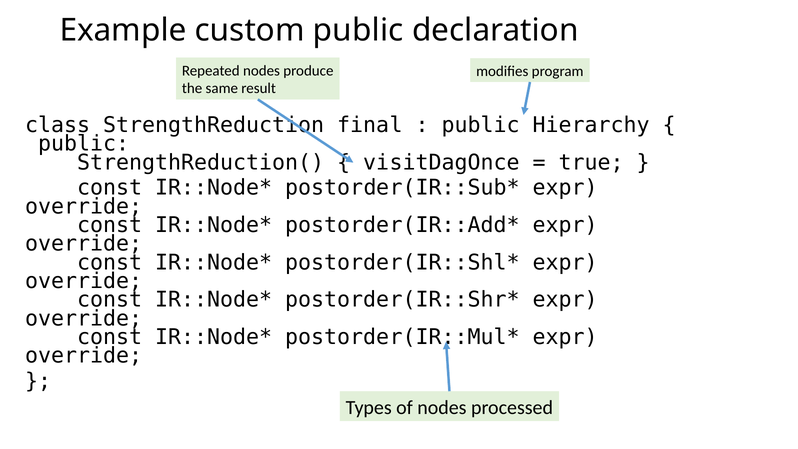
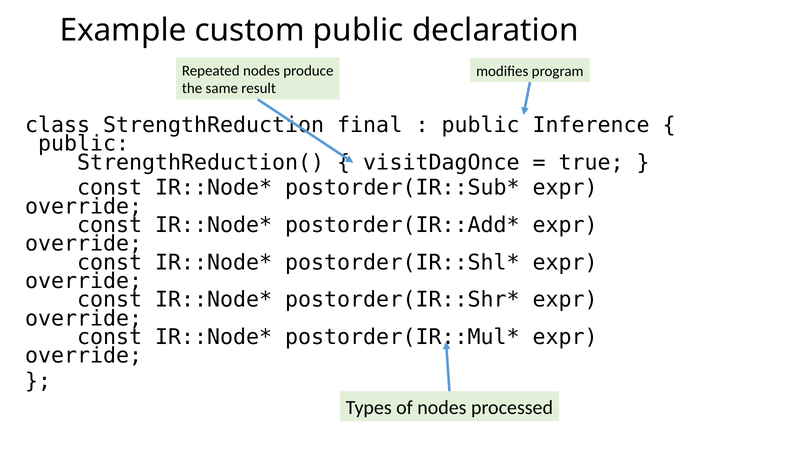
Hierarchy: Hierarchy -> Inference
